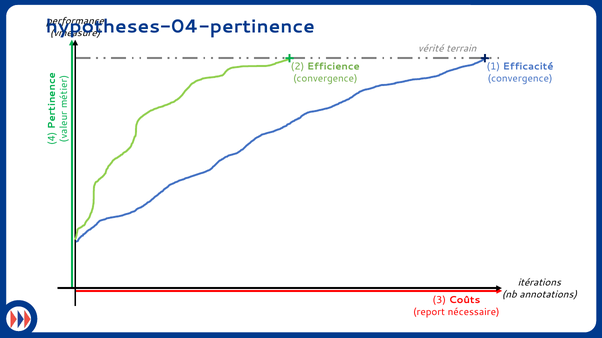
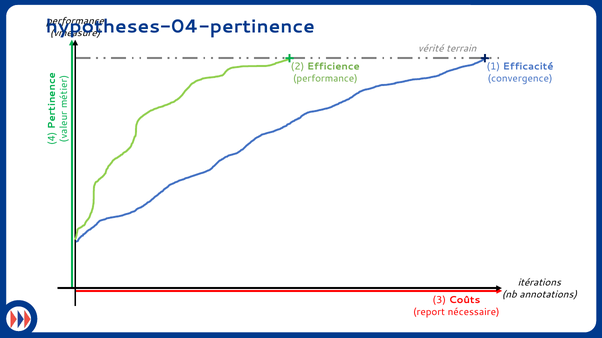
convergence at (325, 79): convergence -> performance
